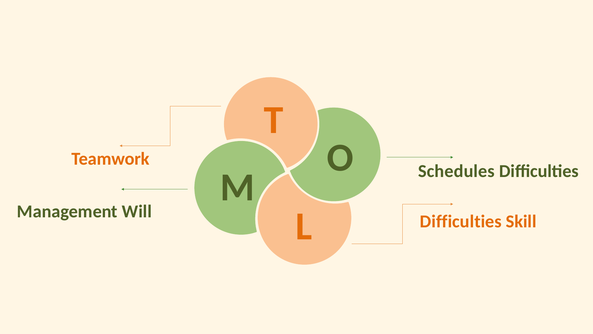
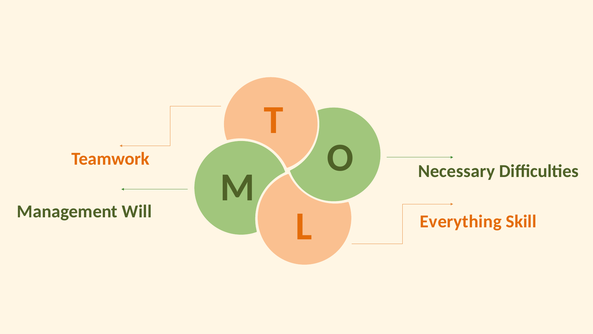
Schedules: Schedules -> Necessary
Difficulties at (461, 221): Difficulties -> Everything
